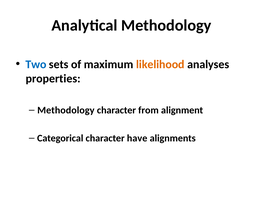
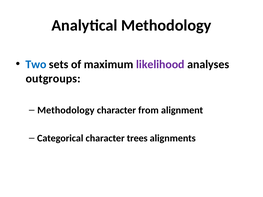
likelihood colour: orange -> purple
properties: properties -> outgroups
have: have -> trees
